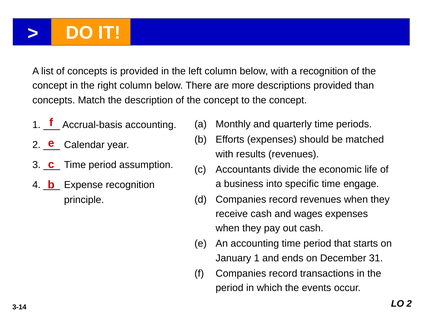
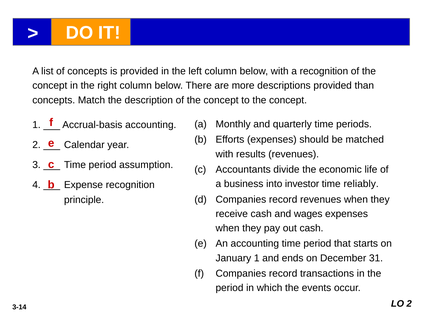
specific: specific -> investor
engage: engage -> reliably
